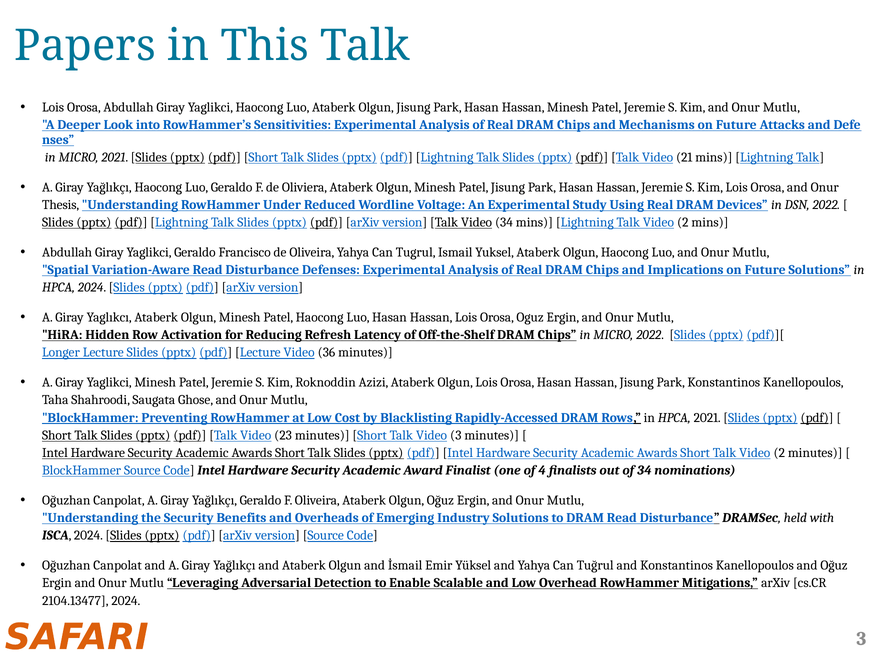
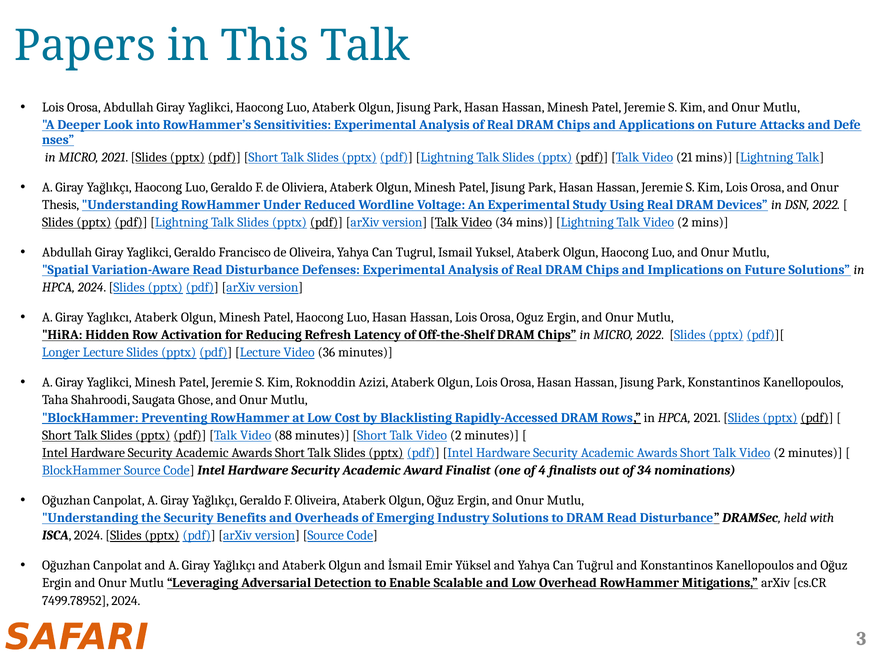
Mechanisms: Mechanisms -> Applications
23: 23 -> 88
3 at (456, 435): 3 -> 2
2104.13477: 2104.13477 -> 7499.78952
